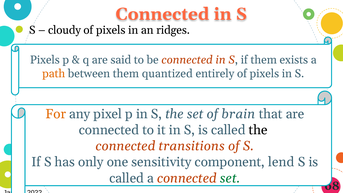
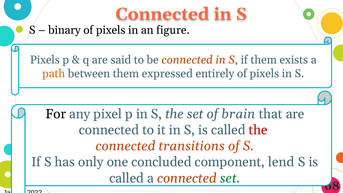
cloudy: cloudy -> binary
ridges: ridges -> figure
quantized: quantized -> expressed
For colour: orange -> black
the at (258, 130) colour: black -> red
sensitivity: sensitivity -> concluded
